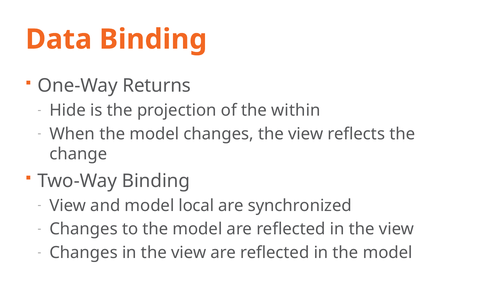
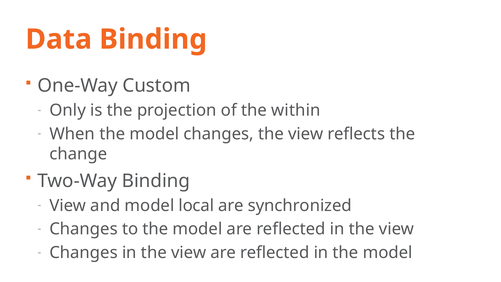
Returns: Returns -> Custom
Hide: Hide -> Only
